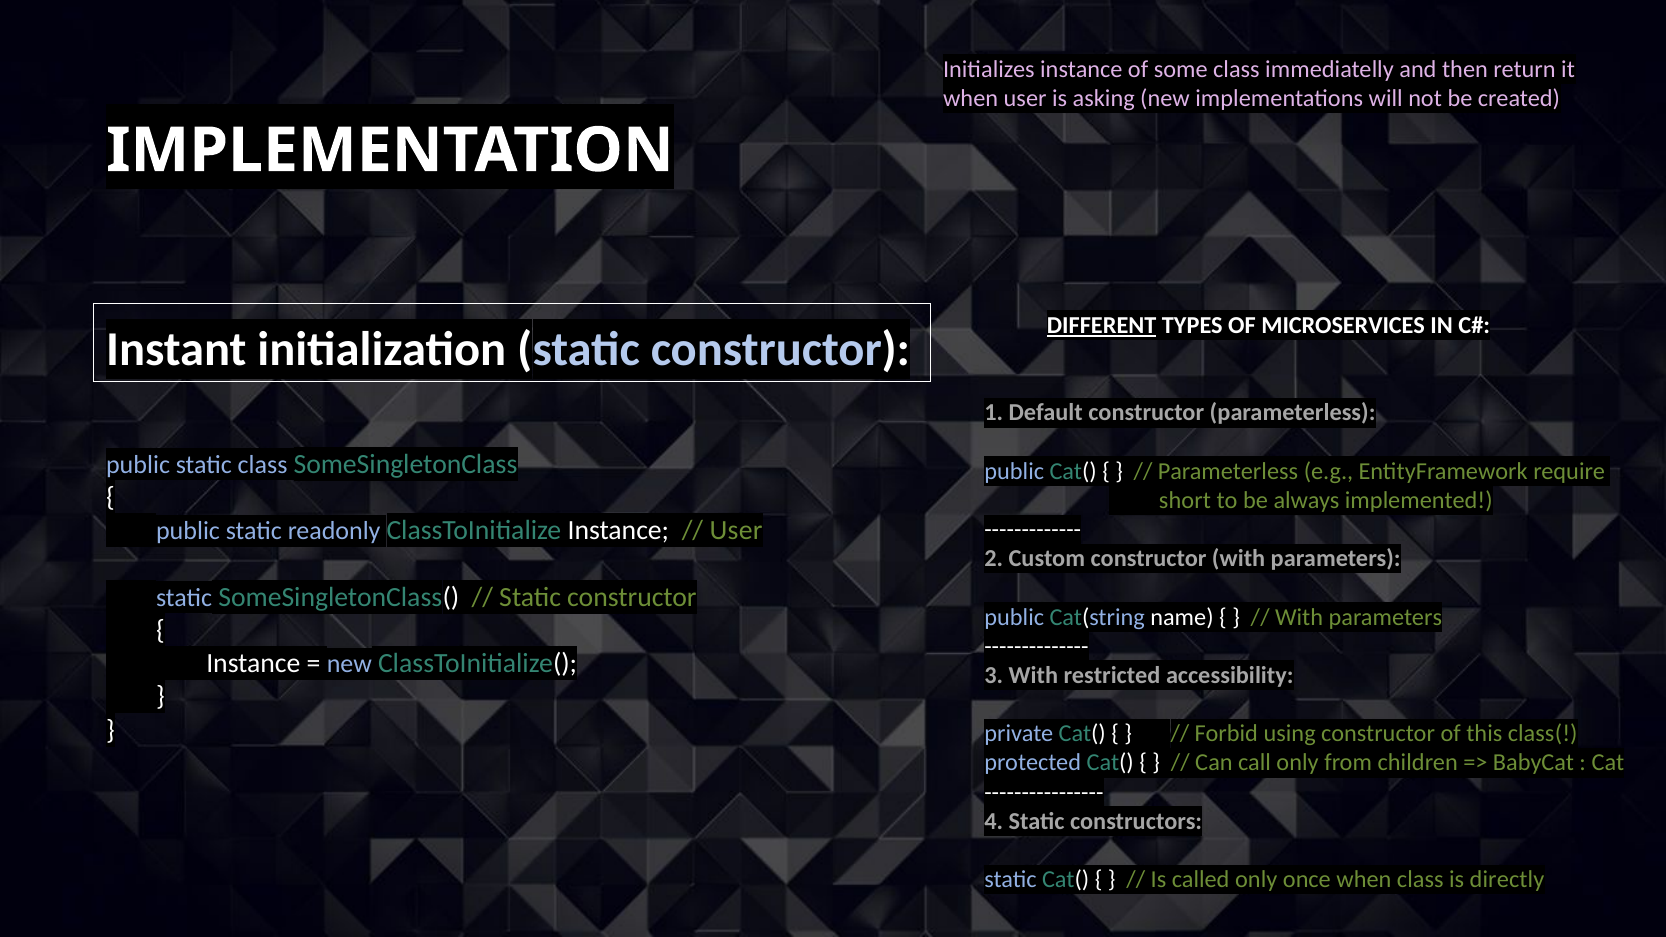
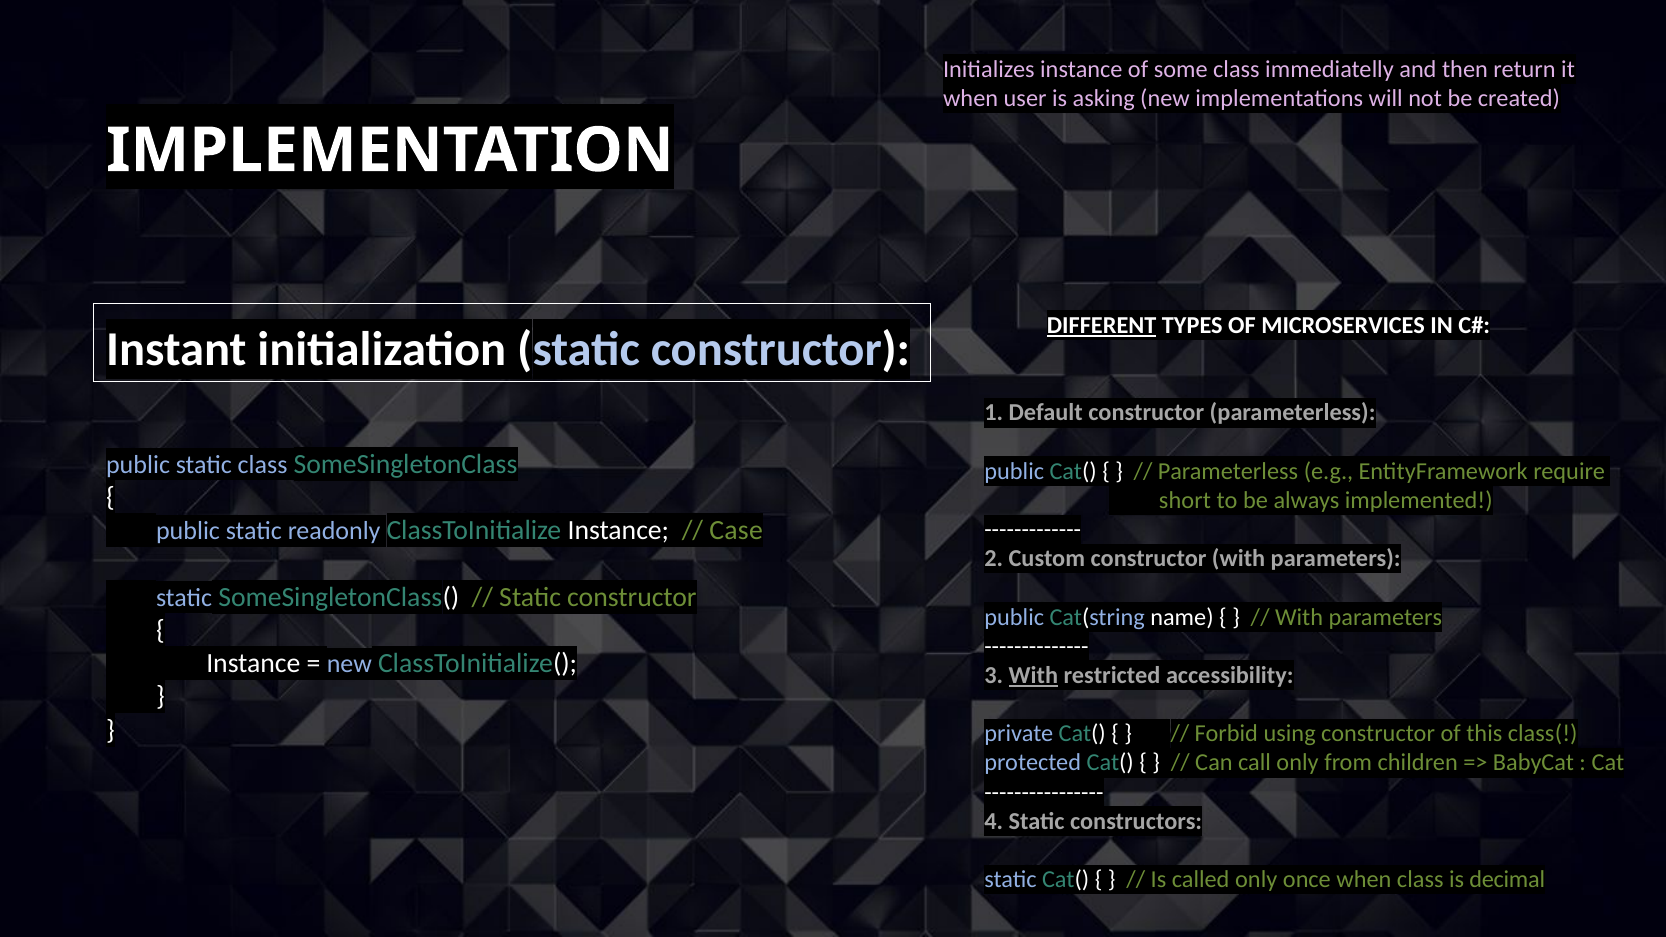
User at (736, 531): User -> Case
With at (1033, 676) underline: none -> present
directly: directly -> decimal
